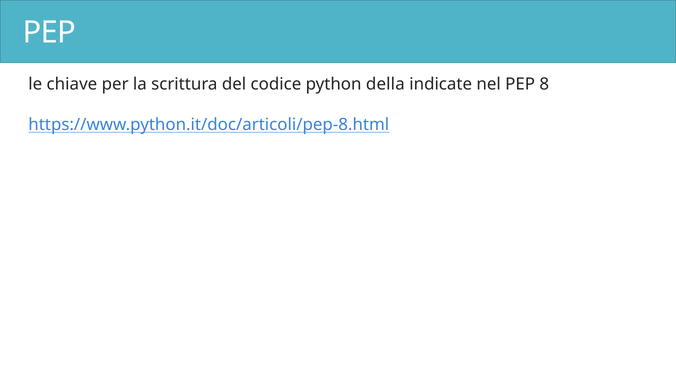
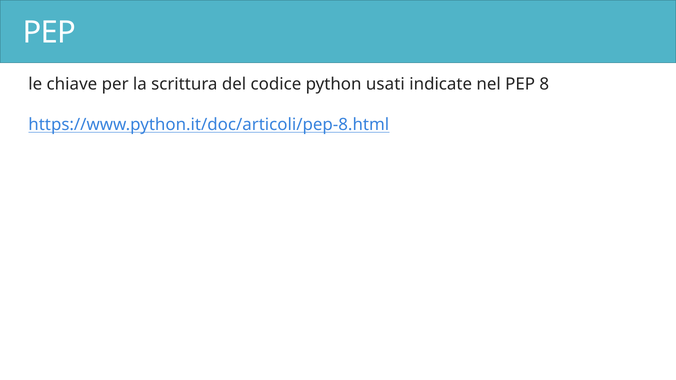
della: della -> usati
